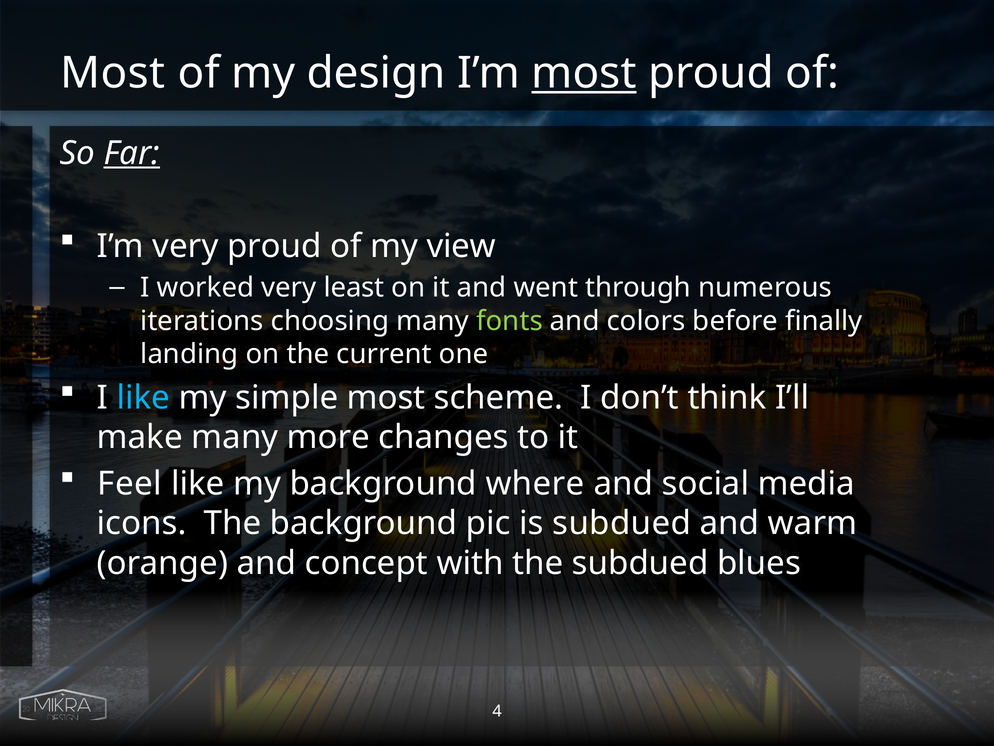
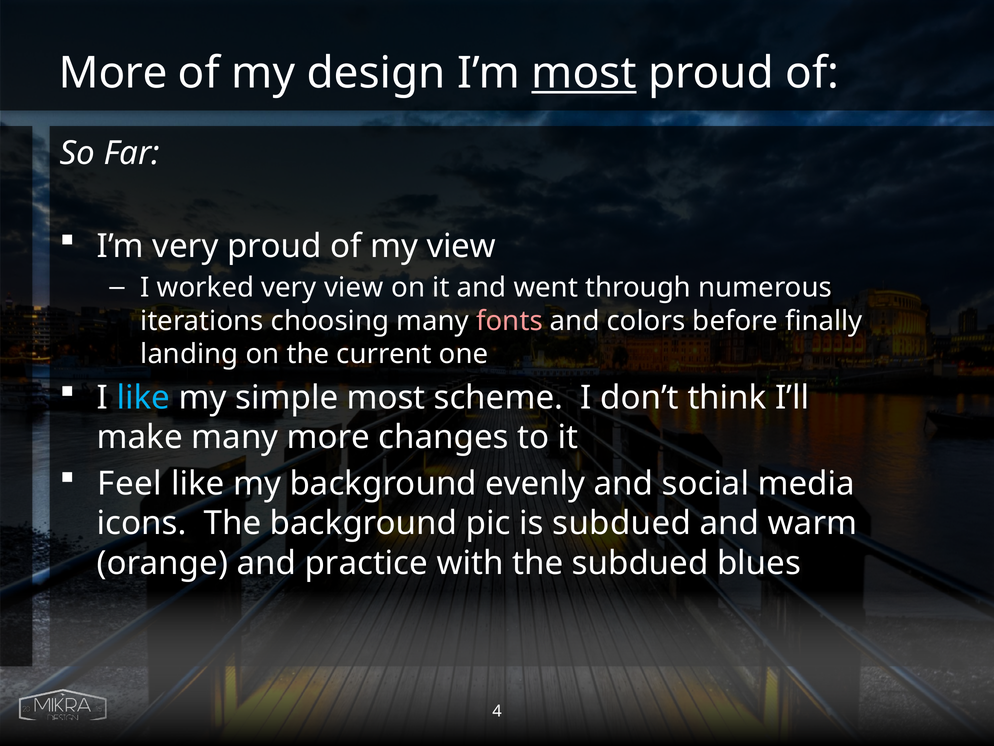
Most at (113, 73): Most -> More
Far underline: present -> none
very least: least -> view
fonts colour: light green -> pink
where: where -> evenly
concept: concept -> practice
